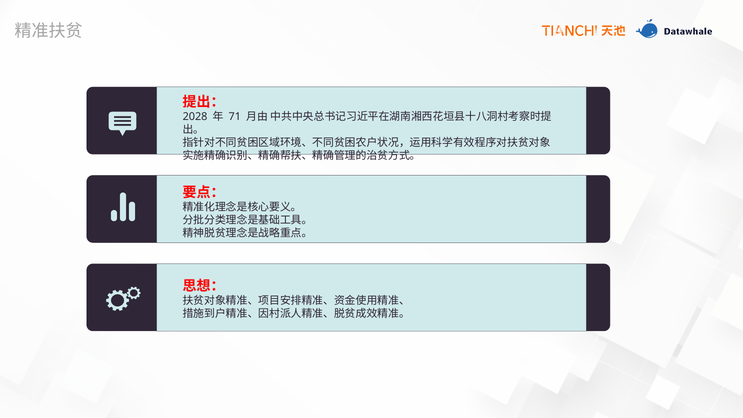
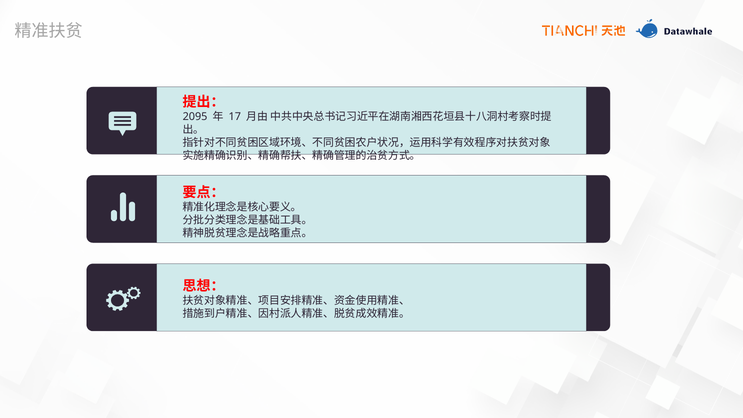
2028: 2028 -> 2095
71: 71 -> 17
